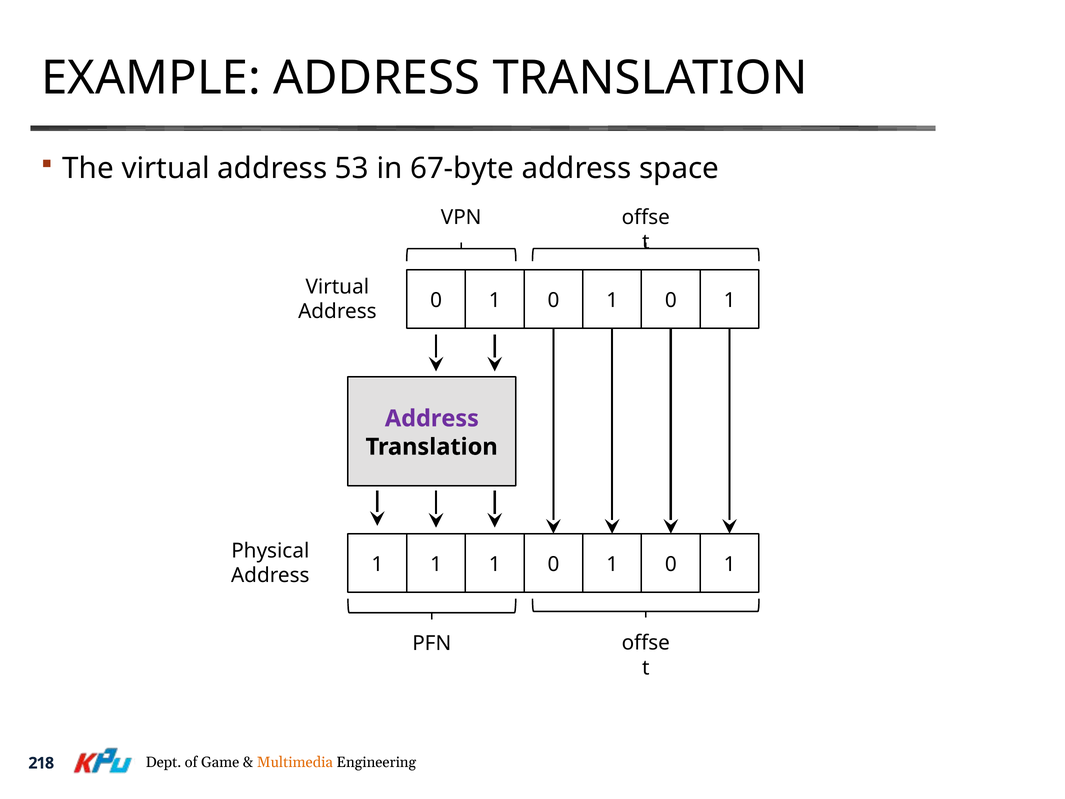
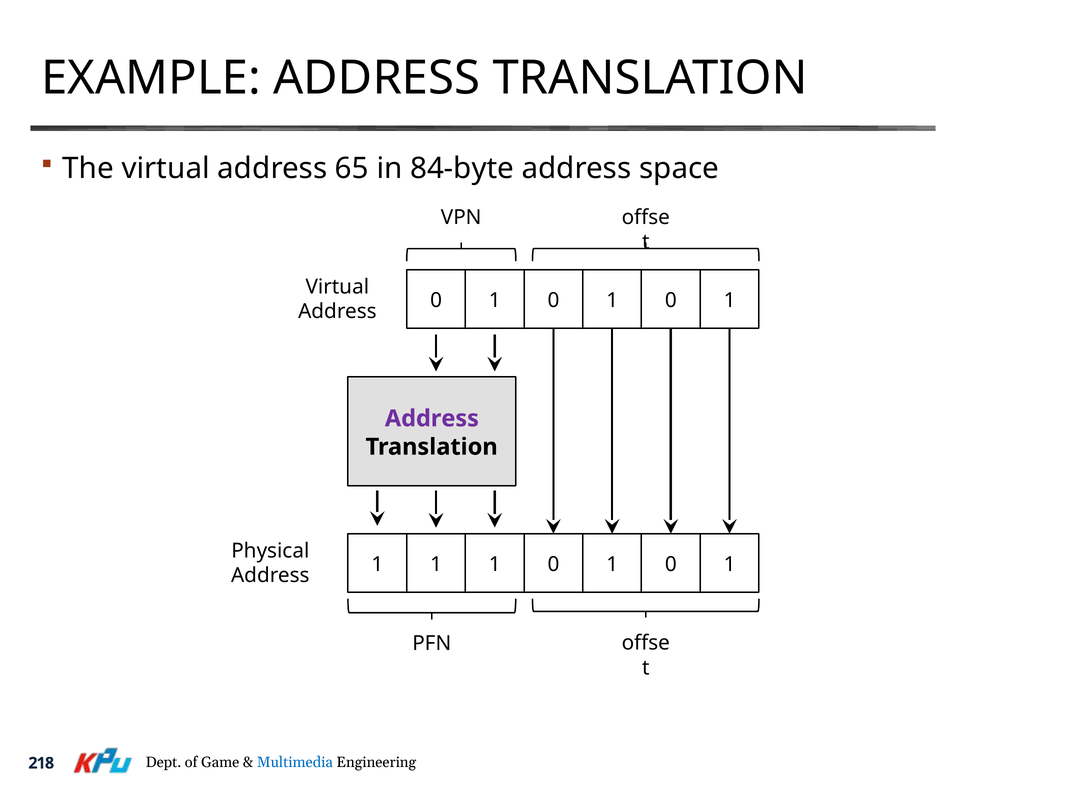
53: 53 -> 65
67-byte: 67-byte -> 84-byte
Multimedia colour: orange -> blue
